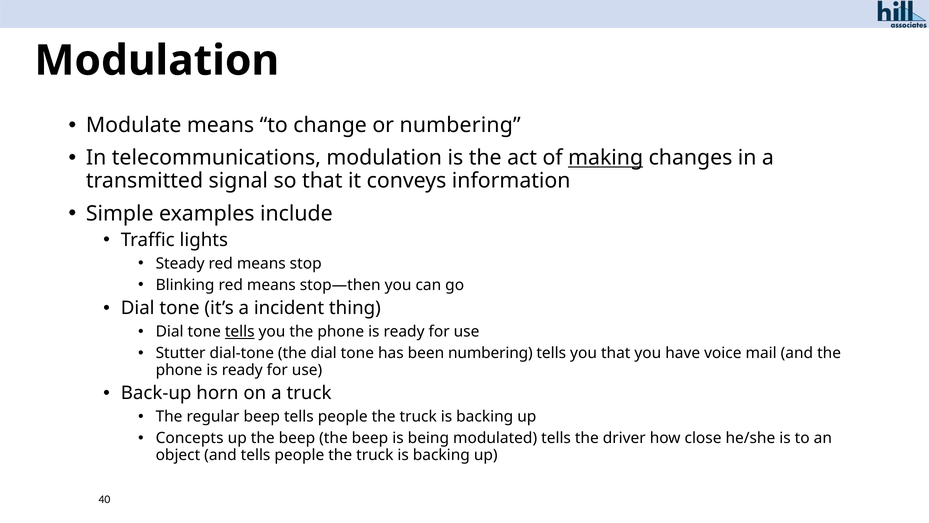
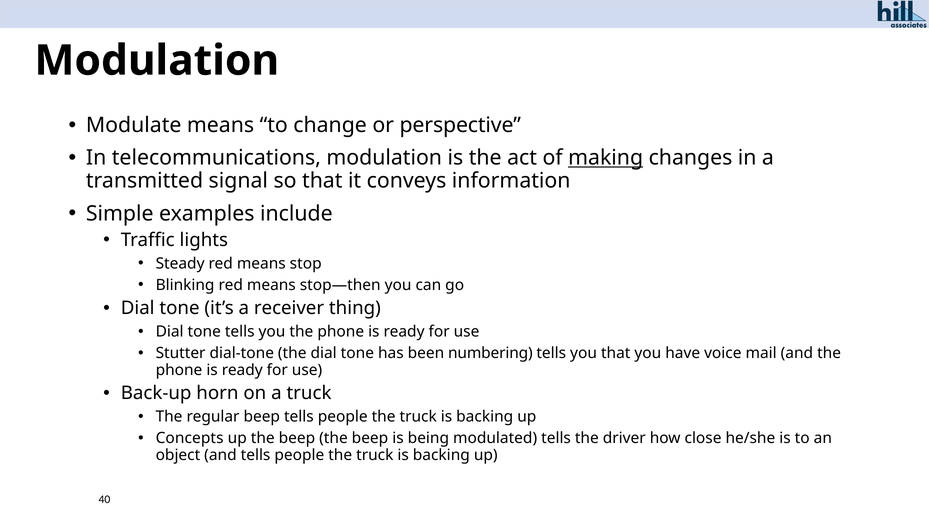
or numbering: numbering -> perspective
incident: incident -> receiver
tells at (240, 331) underline: present -> none
